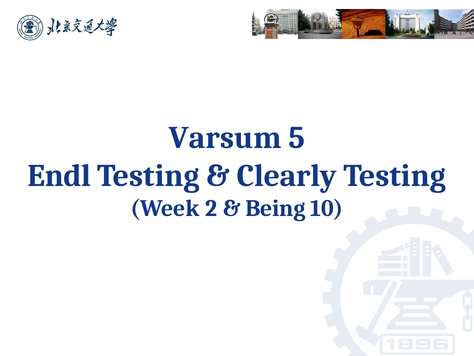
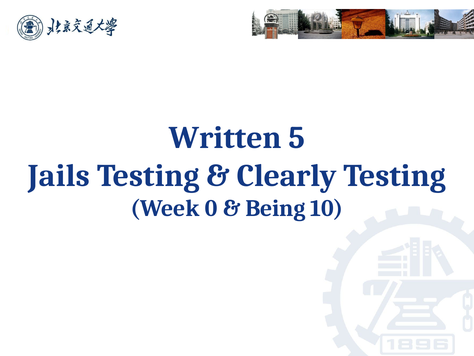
Varsum: Varsum -> Written
Endl: Endl -> Jails
2: 2 -> 0
